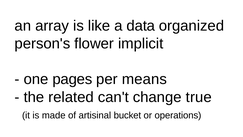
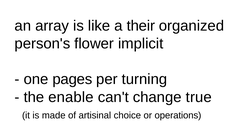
data: data -> their
means: means -> turning
related: related -> enable
bucket: bucket -> choice
